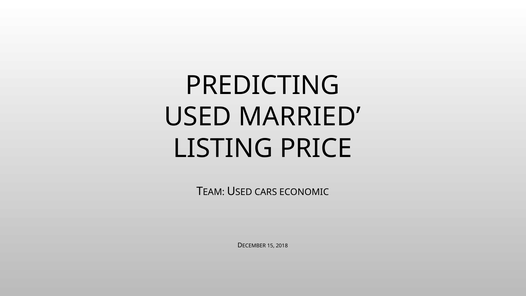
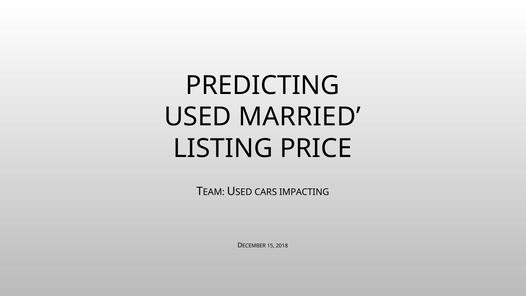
ECONOMIC: ECONOMIC -> IMPACTING
